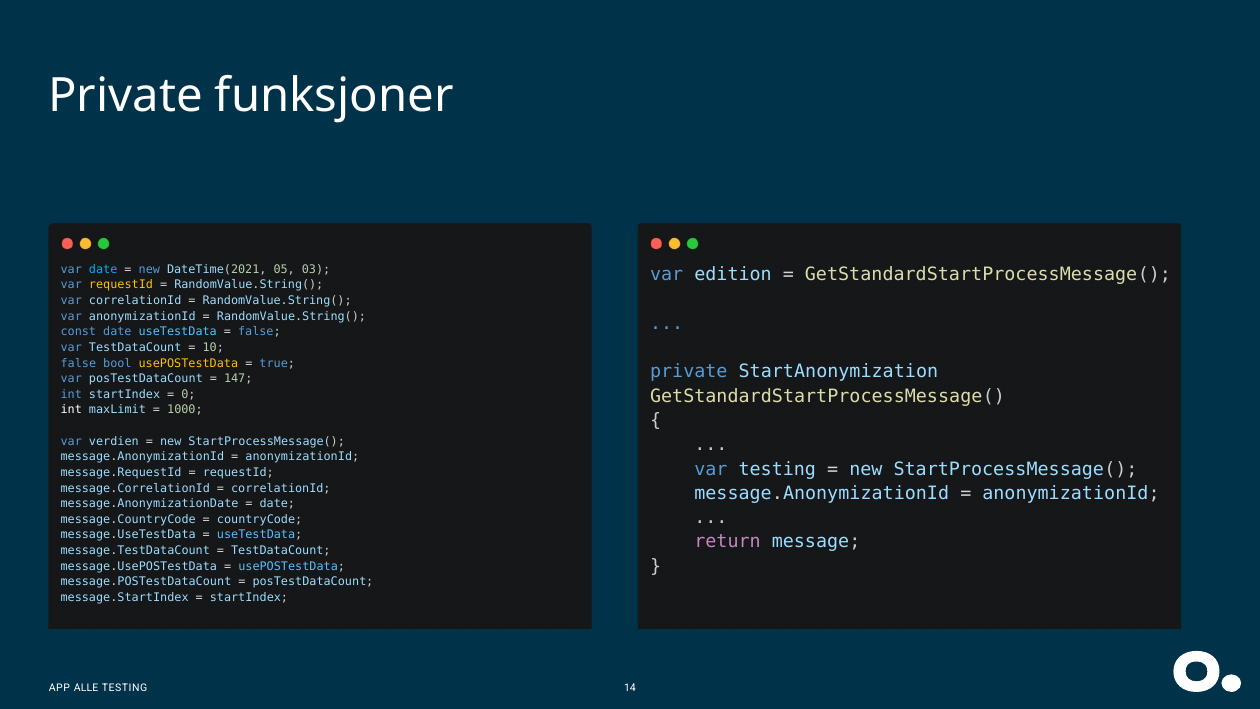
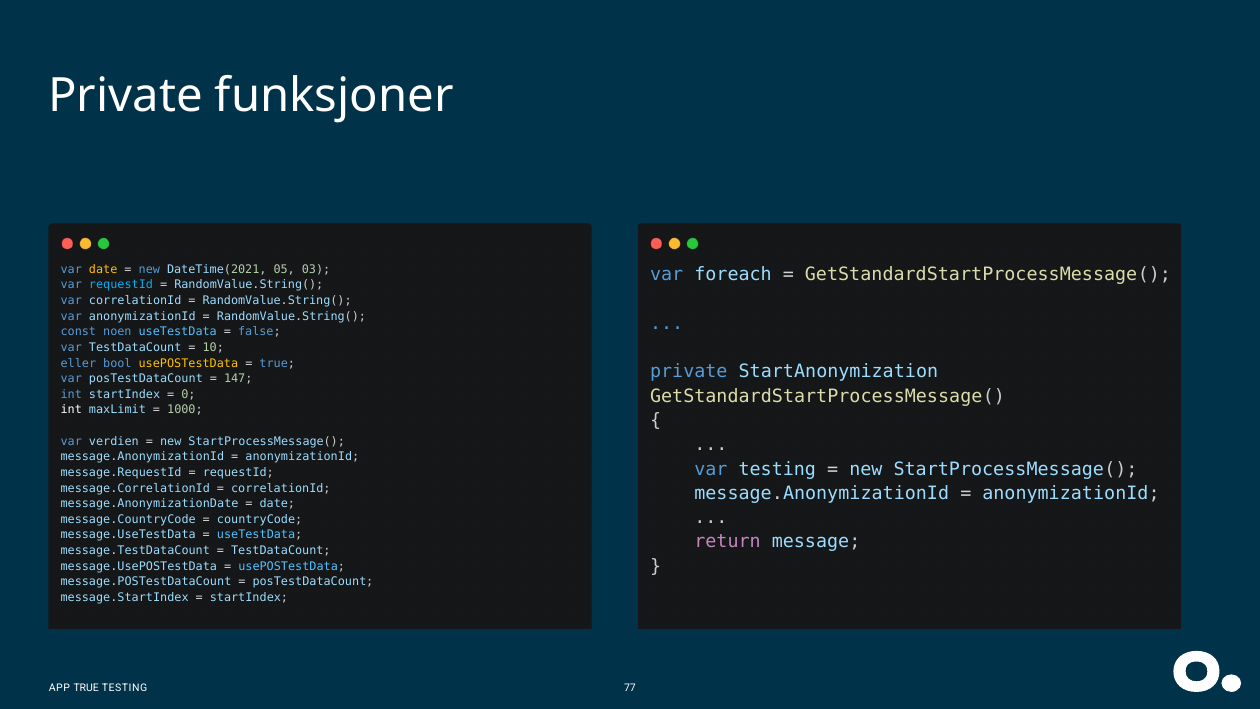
date at (103, 269) colour: light blue -> yellow
edition: edition -> foreach
requestId at (121, 285) colour: yellow -> light blue
const date: date -> noen
false at (78, 363): false -> eller
APP ALLE: ALLE -> TRUE
14: 14 -> 77
